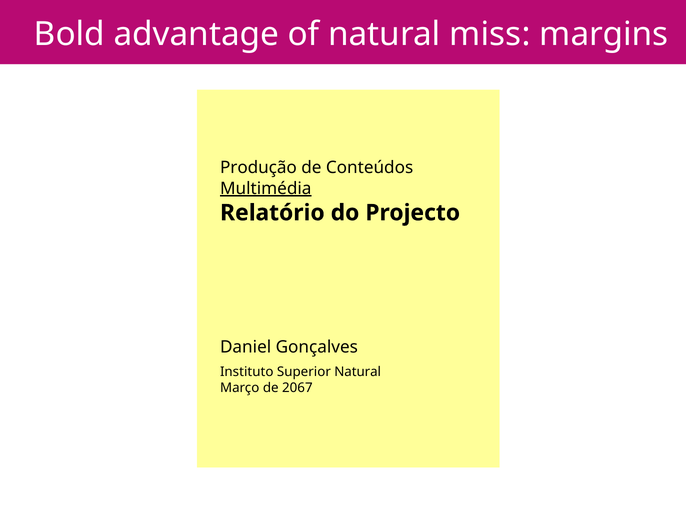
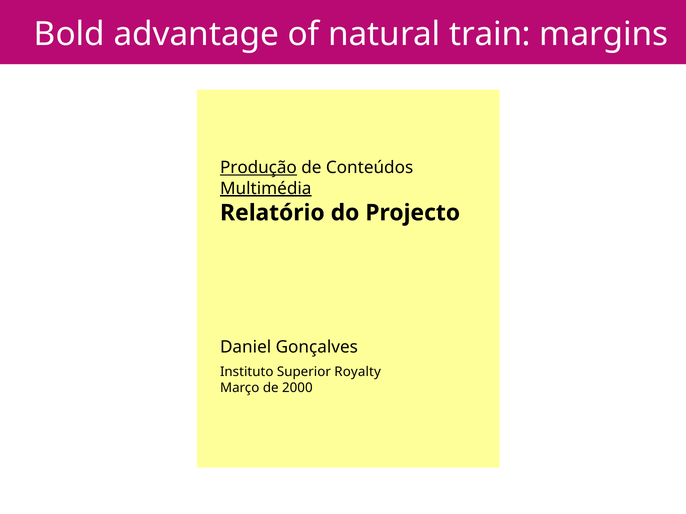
miss: miss -> train
Produção underline: none -> present
Superior Natural: Natural -> Royalty
2067: 2067 -> 2000
